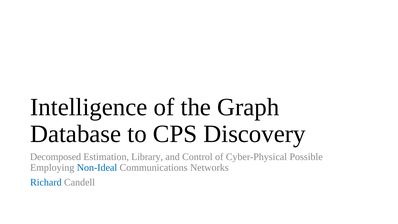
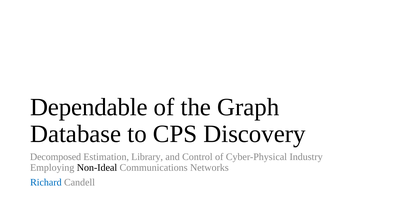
Intelligence: Intelligence -> Dependable
Possible: Possible -> Industry
Non-Ideal colour: blue -> black
